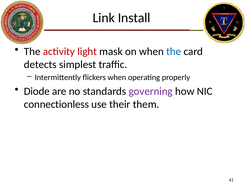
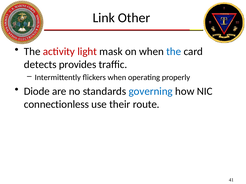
Install: Install -> Other
simplest: simplest -> provides
governing colour: purple -> blue
them: them -> route
